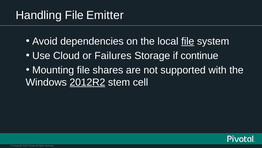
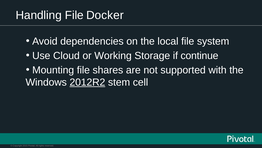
Emitter: Emitter -> Docker
file at (188, 41) underline: present -> none
Failures: Failures -> Working
